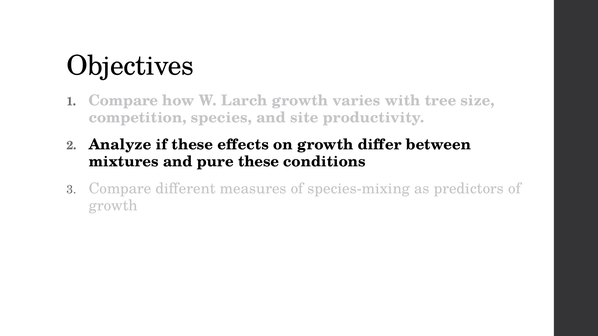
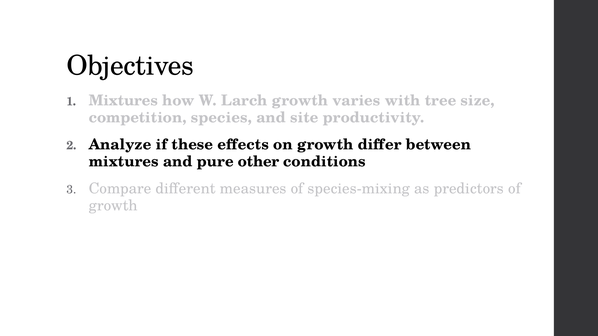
Compare at (123, 101): Compare -> Mixtures
pure these: these -> other
